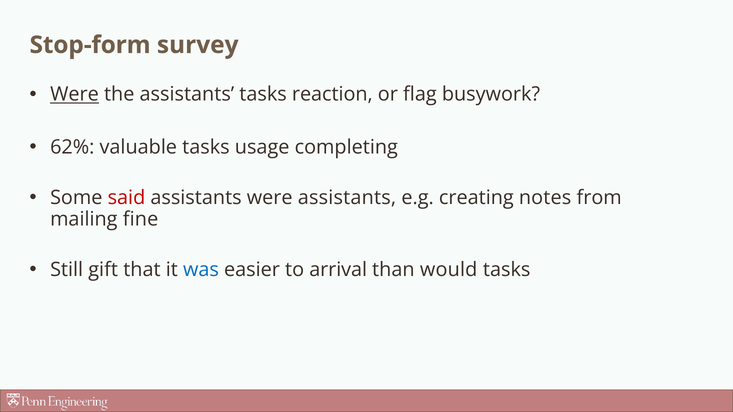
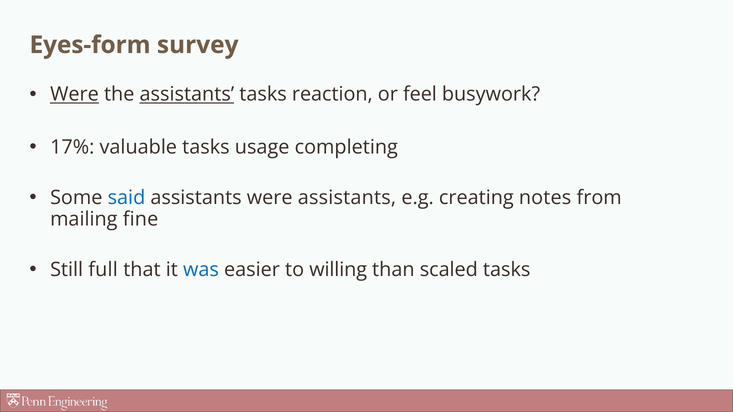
Stop-form: Stop-form -> Eyes-form
assistants at (187, 94) underline: none -> present
flag: flag -> feel
62%: 62% -> 17%
said colour: red -> blue
gift: gift -> full
arrival: arrival -> willing
would: would -> scaled
